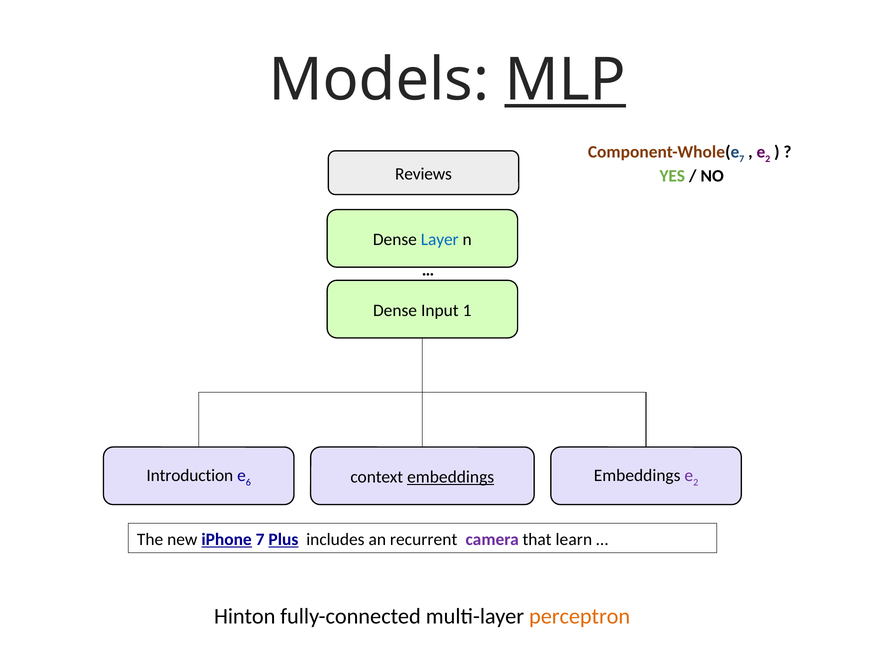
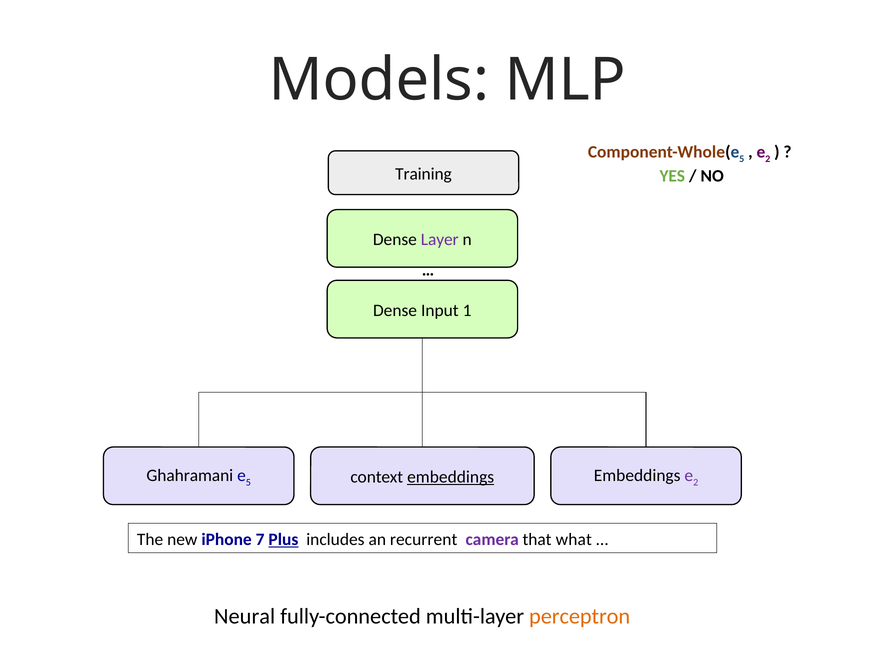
MLP underline: present -> none
7 at (742, 159): 7 -> 5
Reviews: Reviews -> Training
Layer colour: blue -> purple
Introduction: Introduction -> Ghahramani
6 at (248, 483): 6 -> 5
iPhone underline: present -> none
learn: learn -> what
Hinton: Hinton -> Neural
